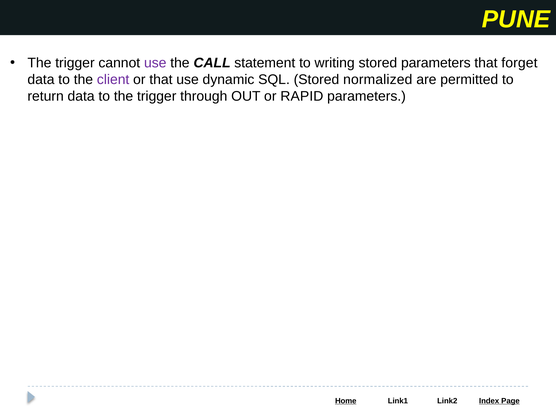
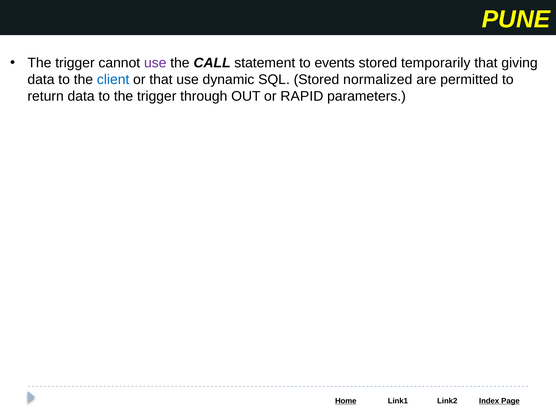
writing: writing -> events
stored parameters: parameters -> temporarily
forget: forget -> giving
client colour: purple -> blue
